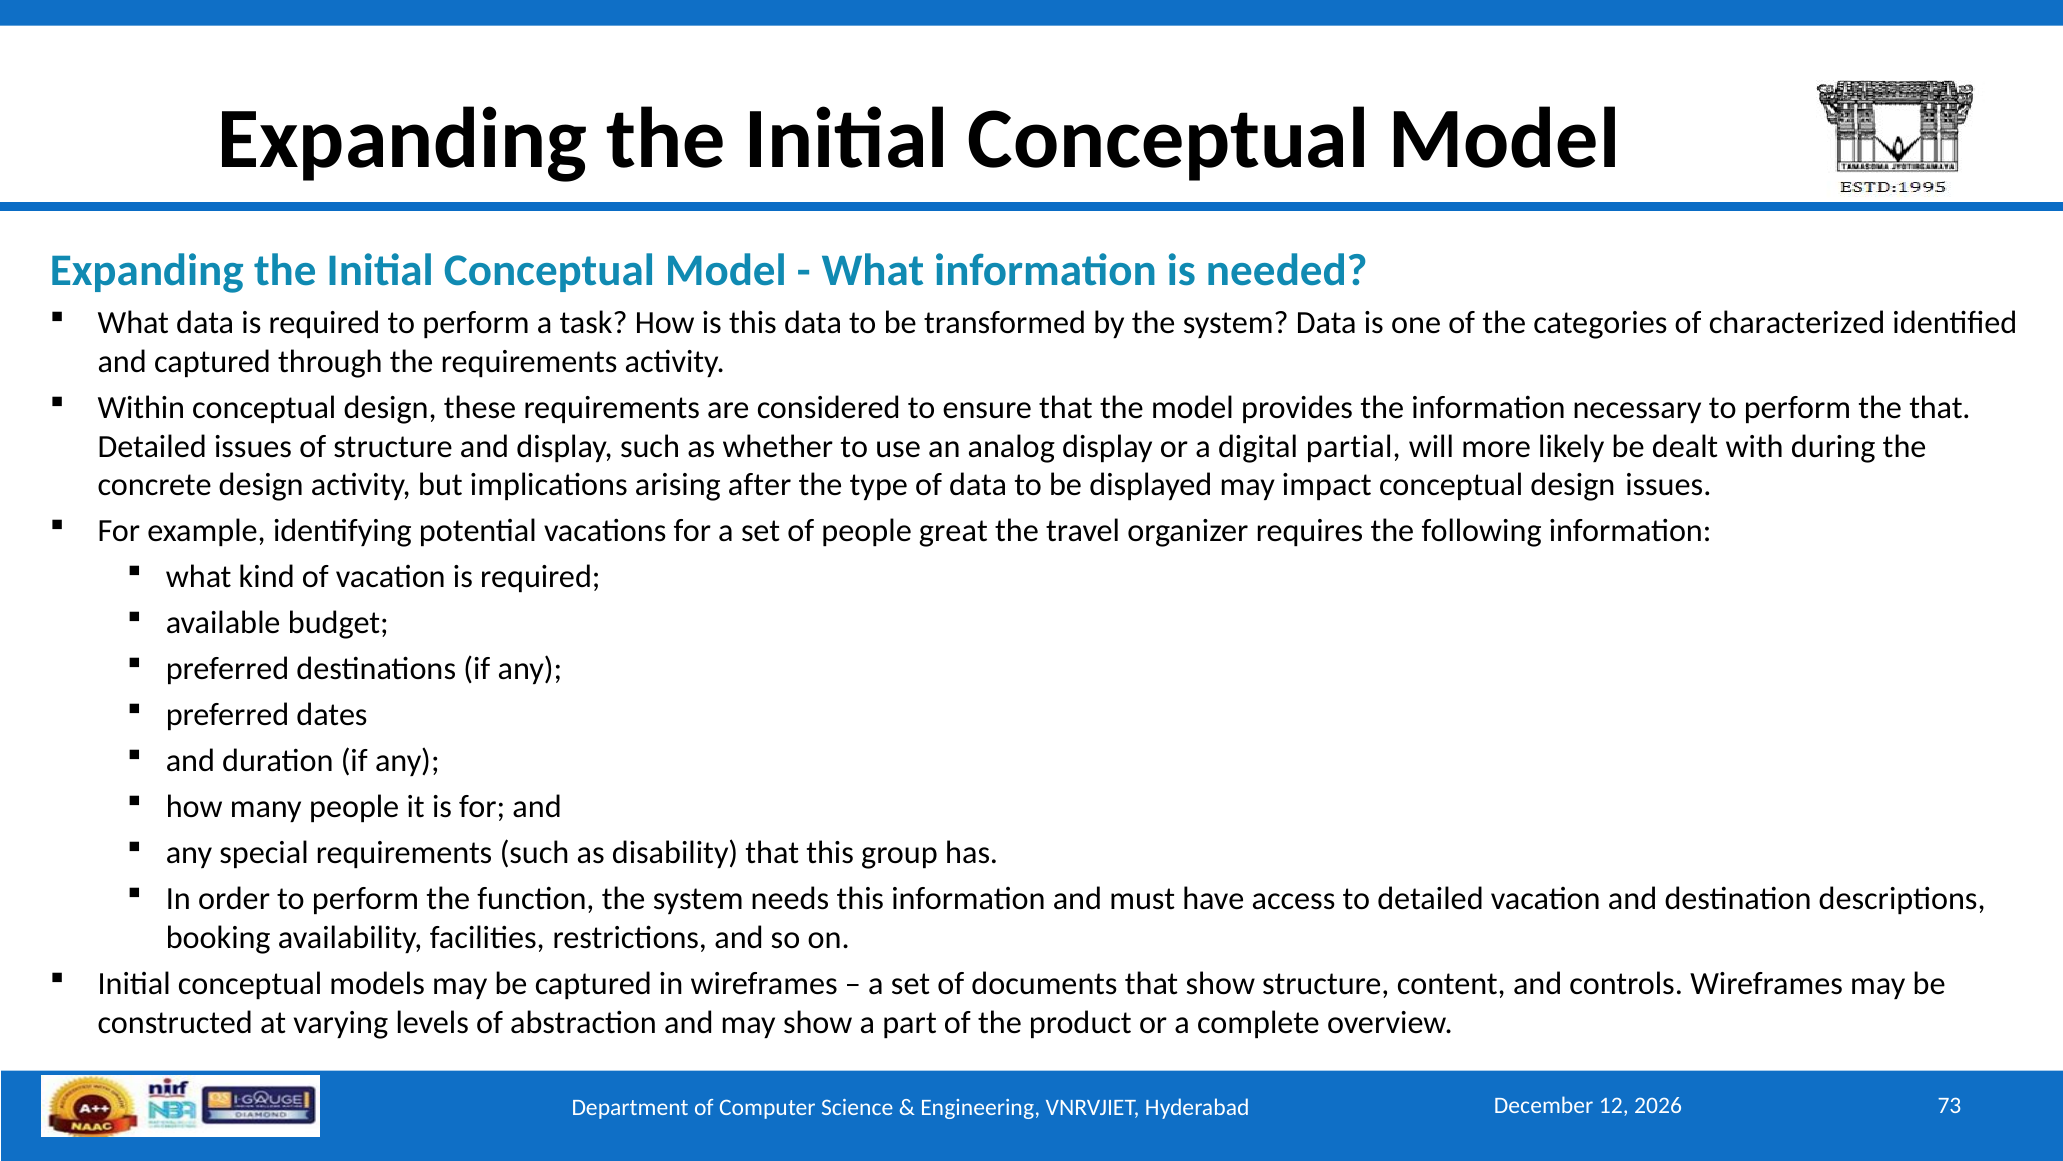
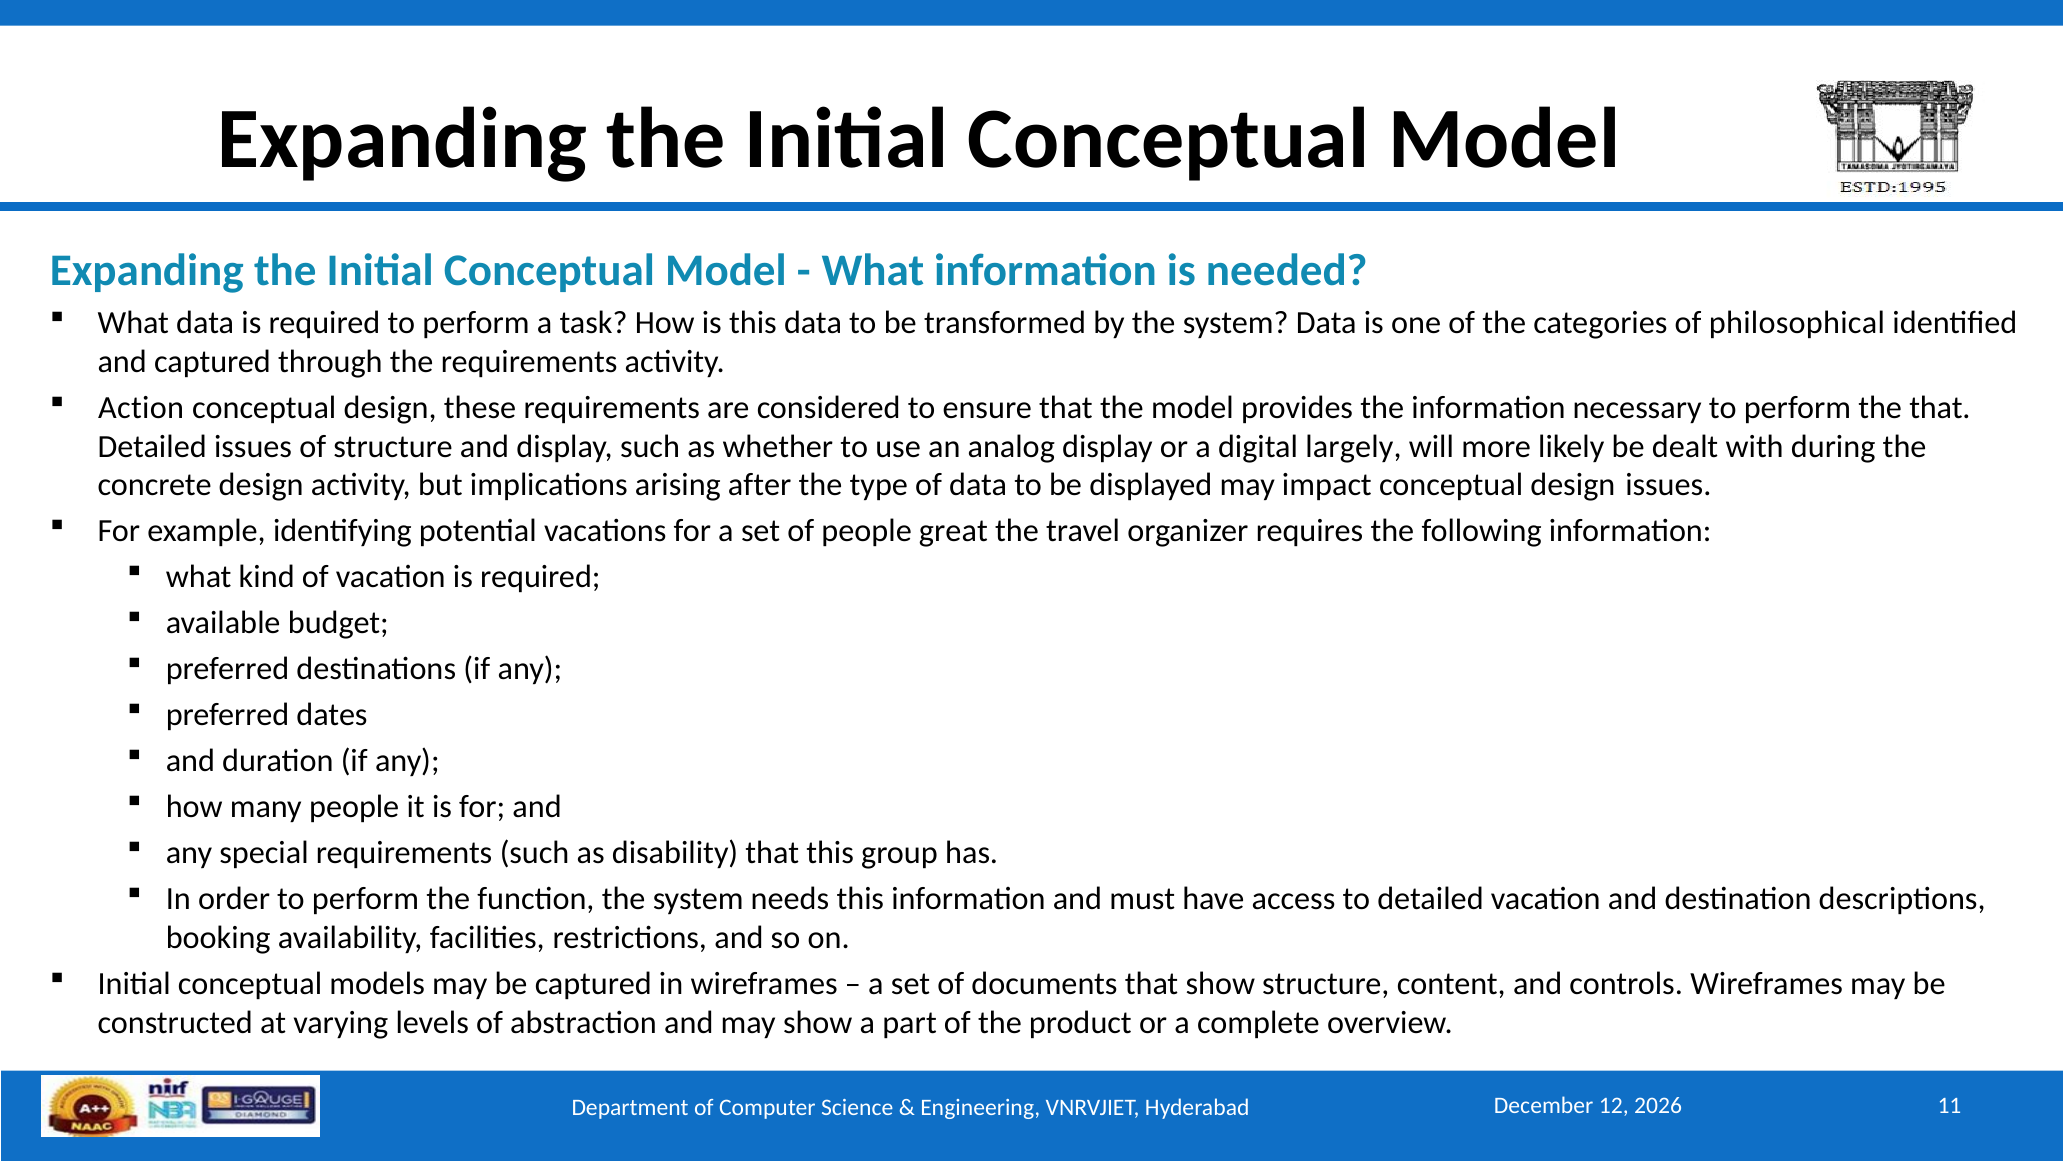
characterized: characterized -> philosophical
Within: Within -> Action
partial: partial -> largely
73: 73 -> 11
